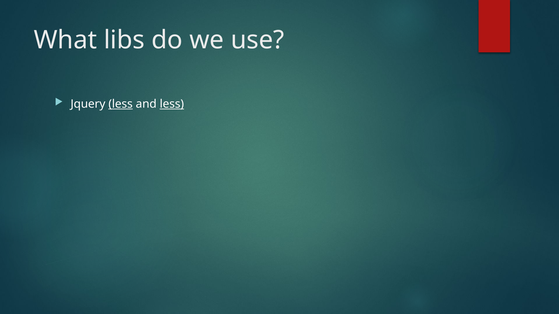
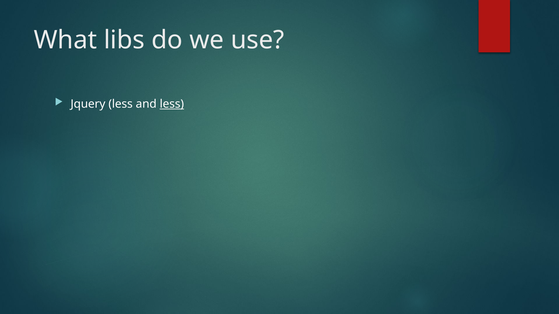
less at (121, 104) underline: present -> none
